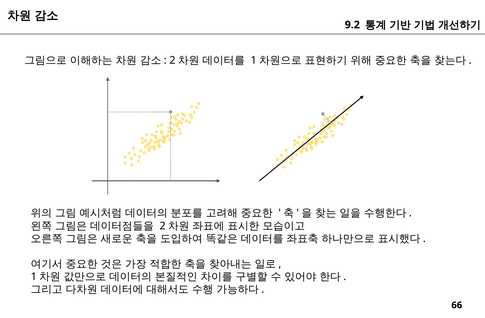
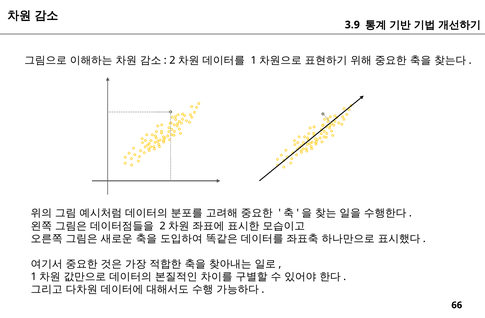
9.2: 9.2 -> 3.9
